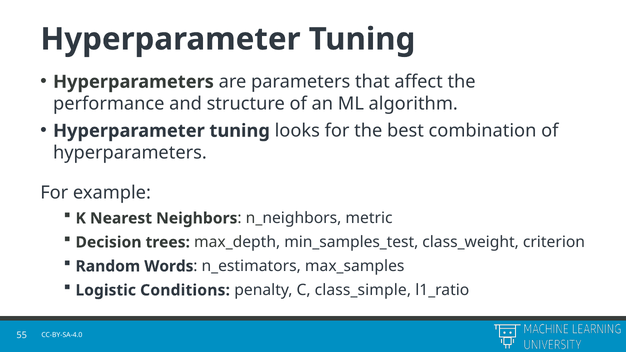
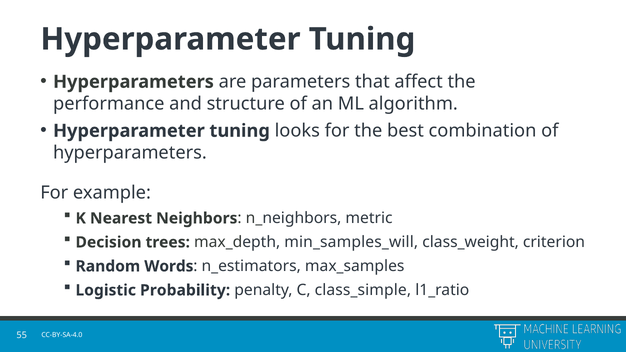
min_samples_test: min_samples_test -> min_samples_will
Conditions: Conditions -> Probability
